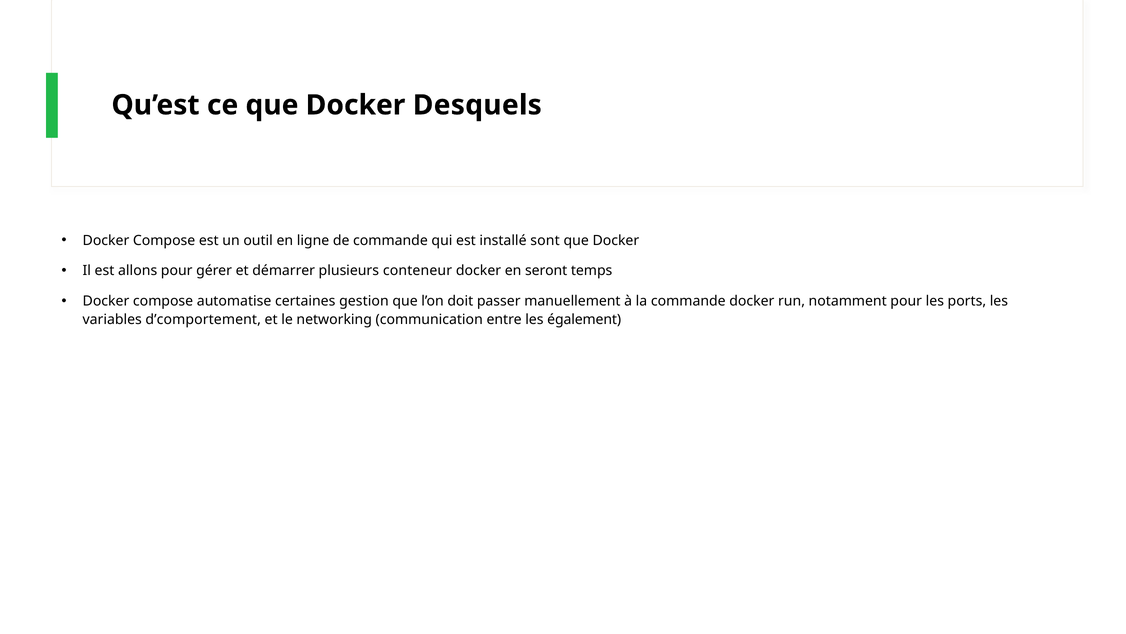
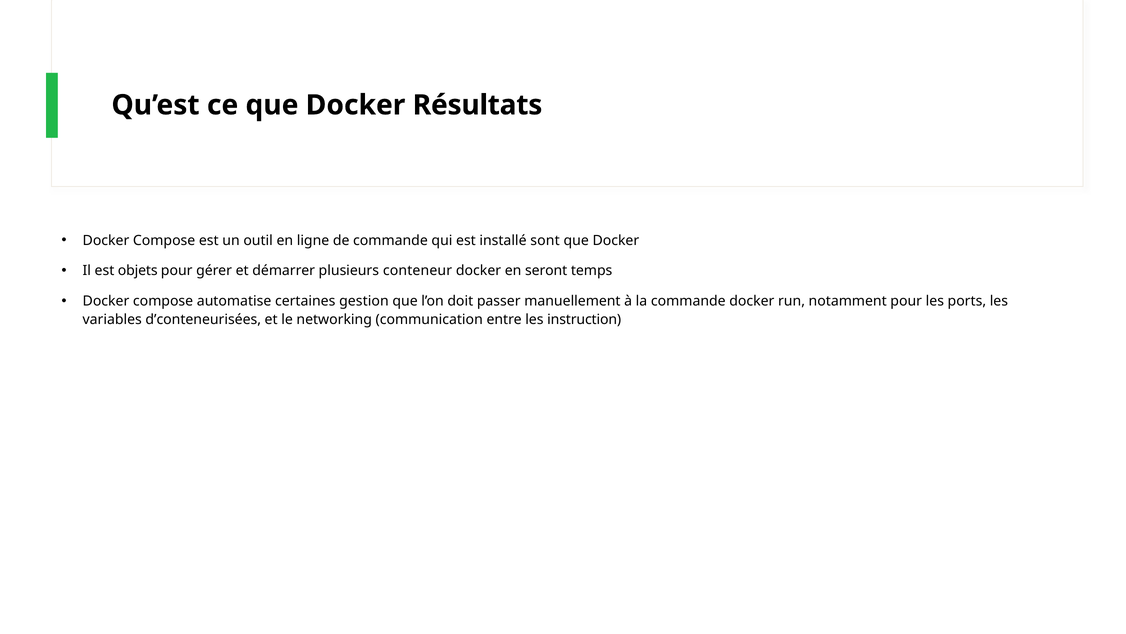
Desquels: Desquels -> Résultats
allons: allons -> objets
d’comportement: d’comportement -> d’conteneurisées
également: également -> instruction
